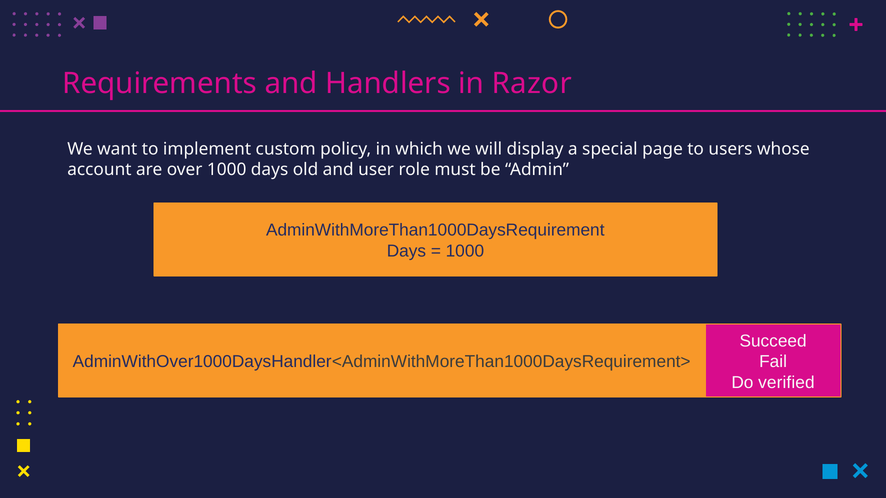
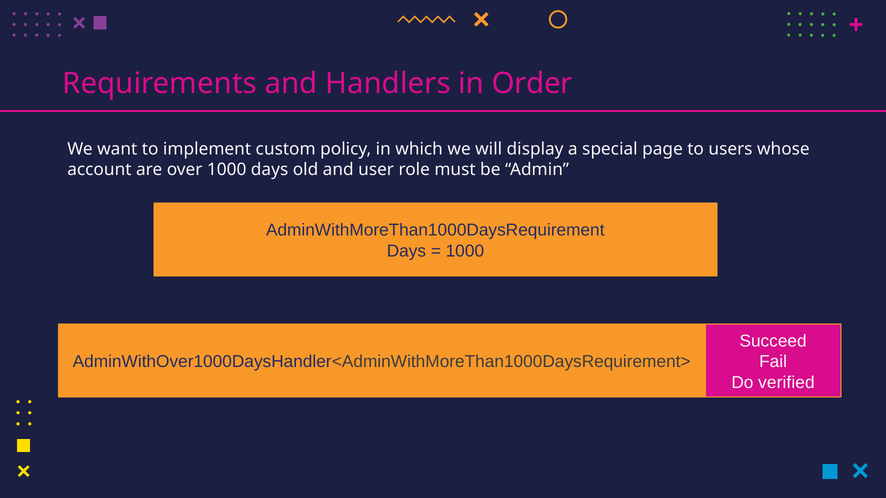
Razor: Razor -> Order
